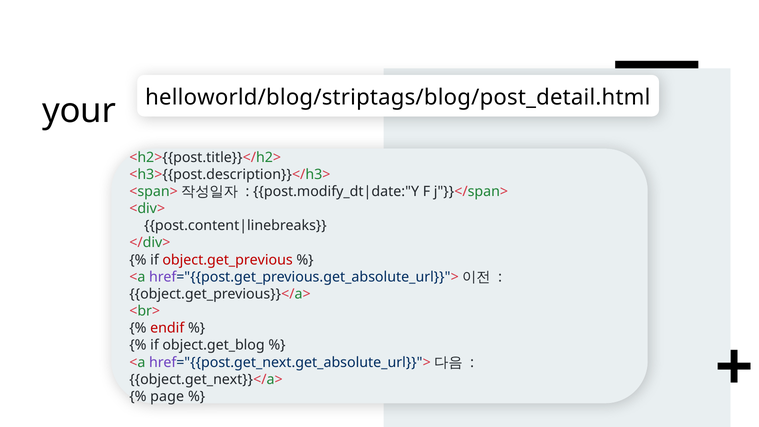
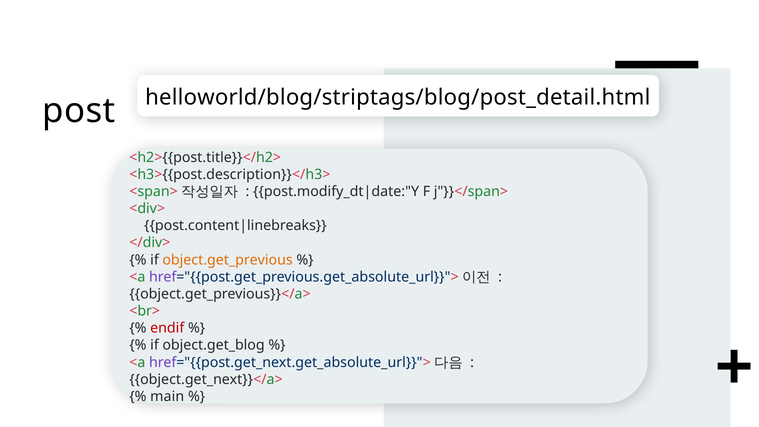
your: your -> post
object.get_previous colour: red -> orange
page: page -> main
